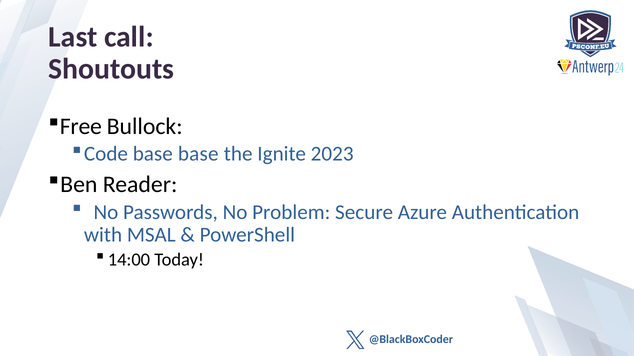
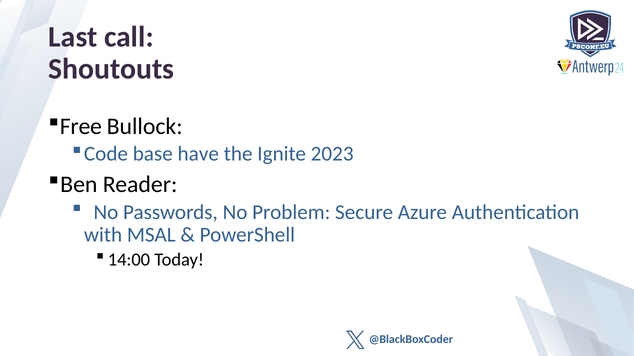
base base: base -> have
